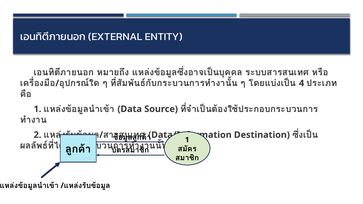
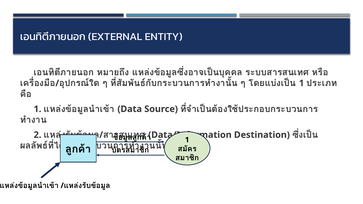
4 at (302, 83): 4 -> 1
